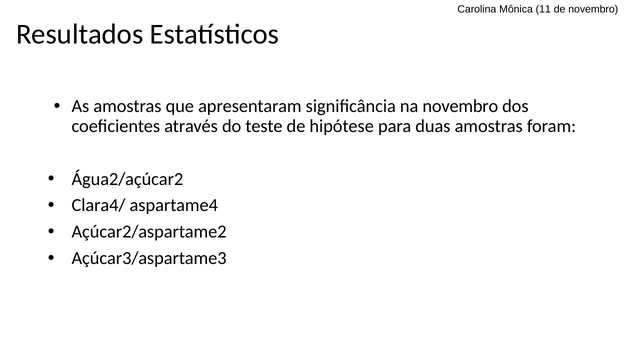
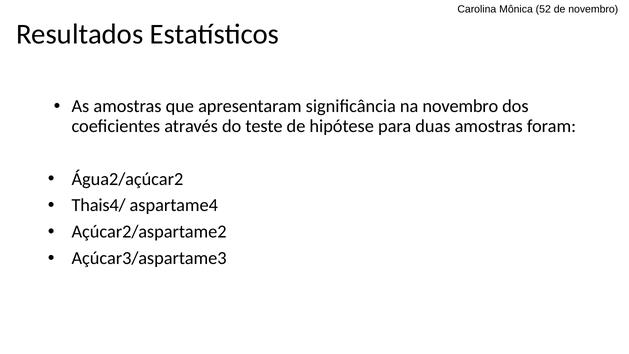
11: 11 -> 52
Clara4/: Clara4/ -> Thais4/
